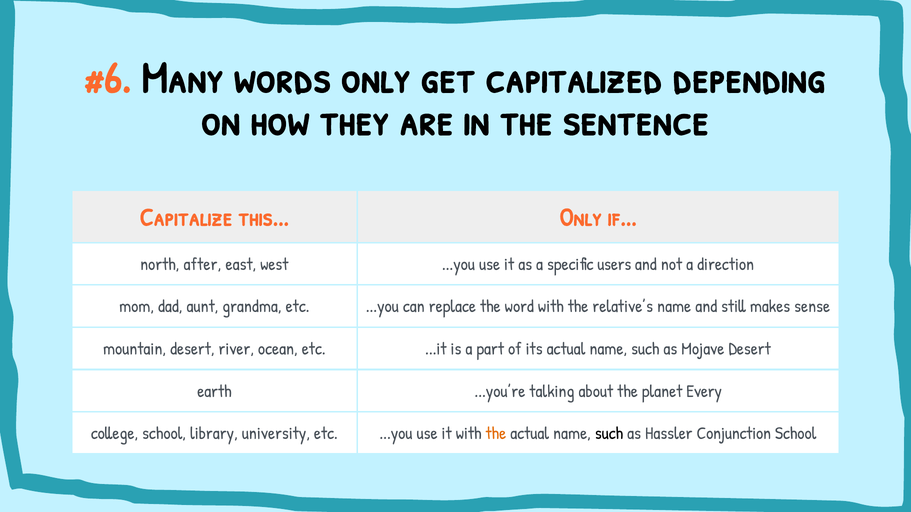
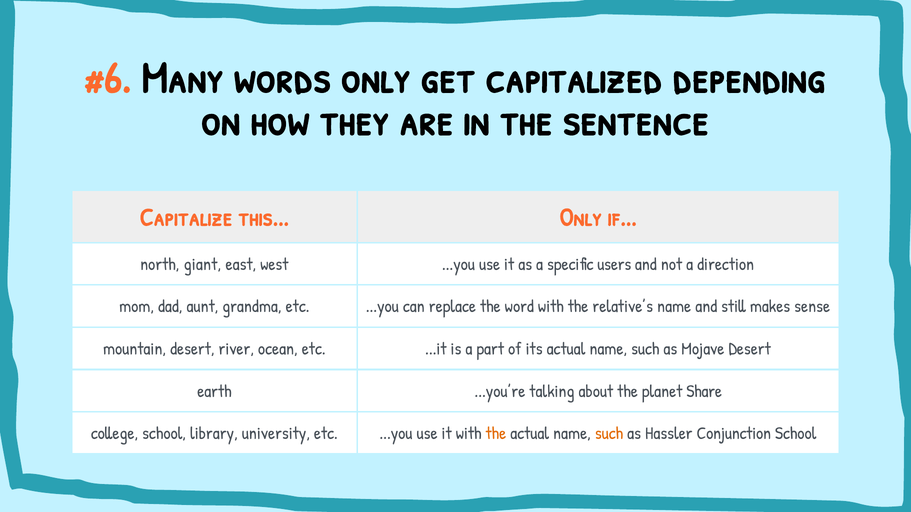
after: after -> giant
Every: Every -> Share
such at (609, 434) colour: black -> orange
